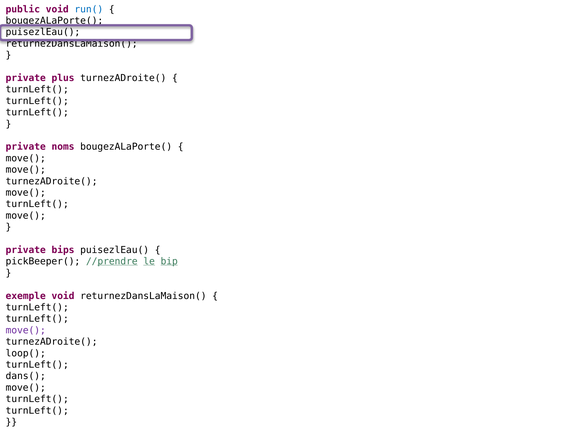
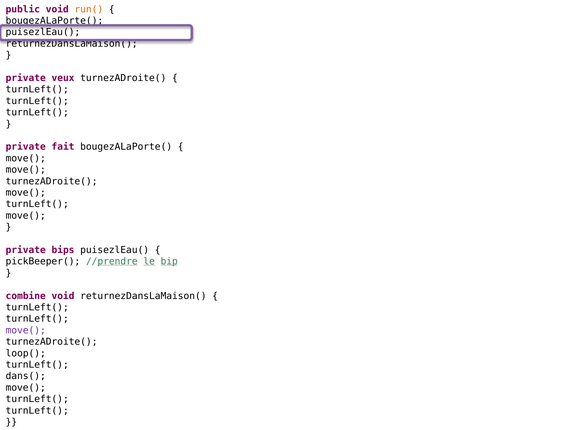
run( colour: blue -> orange
plus: plus -> veux
noms: noms -> fait
exemple: exemple -> combine
